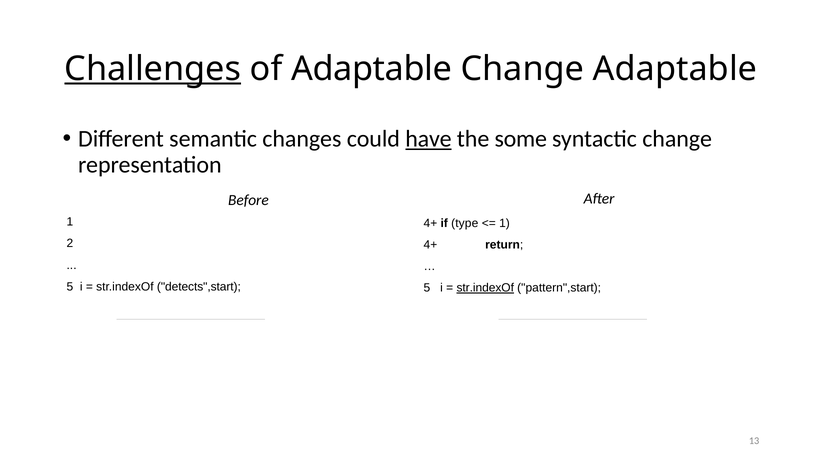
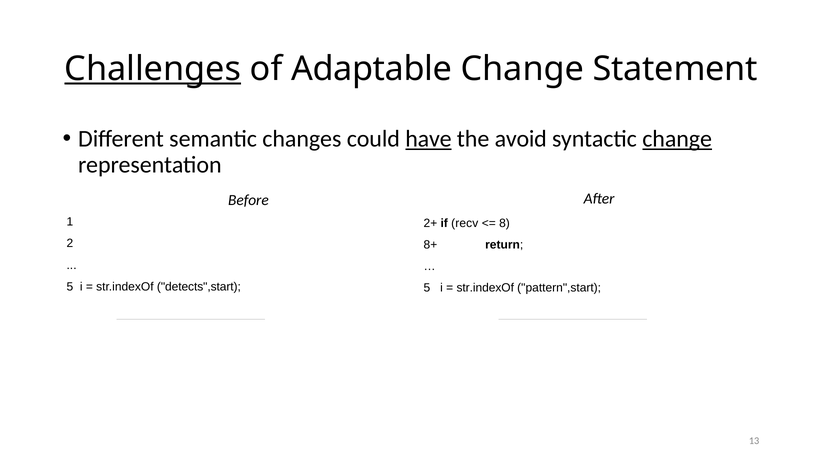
Change Adaptable: Adaptable -> Statement
some: some -> avoid
change at (677, 139) underline: none -> present
4+ at (430, 223): 4+ -> 2+
type: type -> recv
1 at (504, 223): 1 -> 8
4+ at (430, 245): 4+ -> 8+
str.indexOf at (485, 288) underline: present -> none
